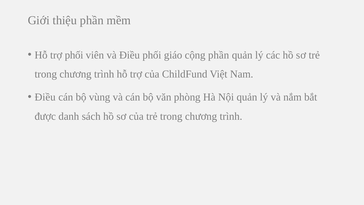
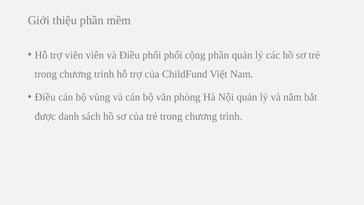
trợ phối: phối -> viên
phối giáo: giáo -> phối
